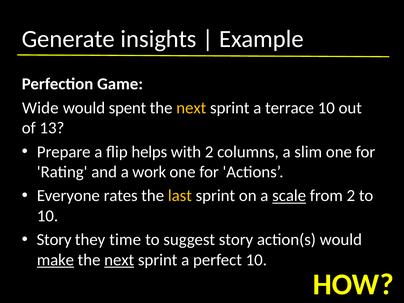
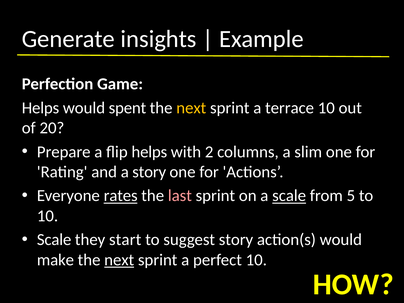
Wide at (40, 108): Wide -> Helps
13: 13 -> 20
a work: work -> story
rates underline: none -> present
last colour: yellow -> pink
from 2: 2 -> 5
Story at (54, 240): Story -> Scale
time: time -> start
make underline: present -> none
